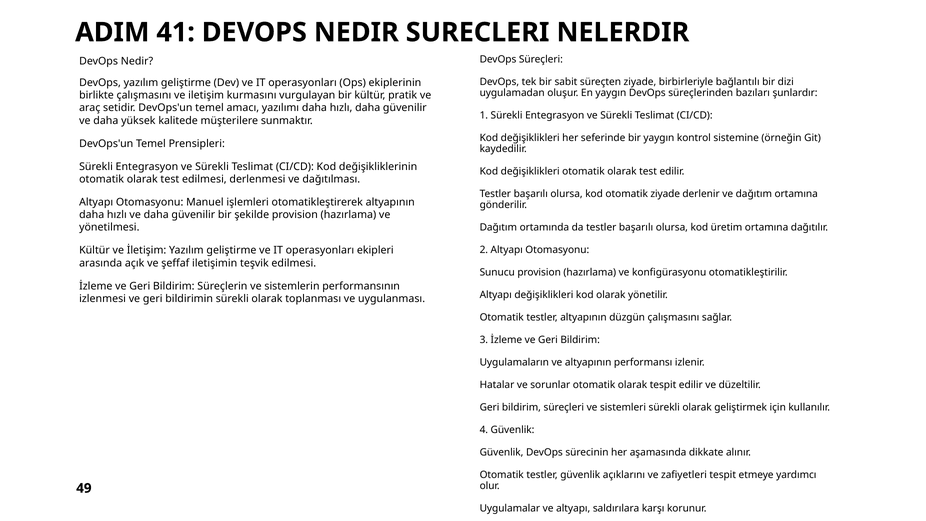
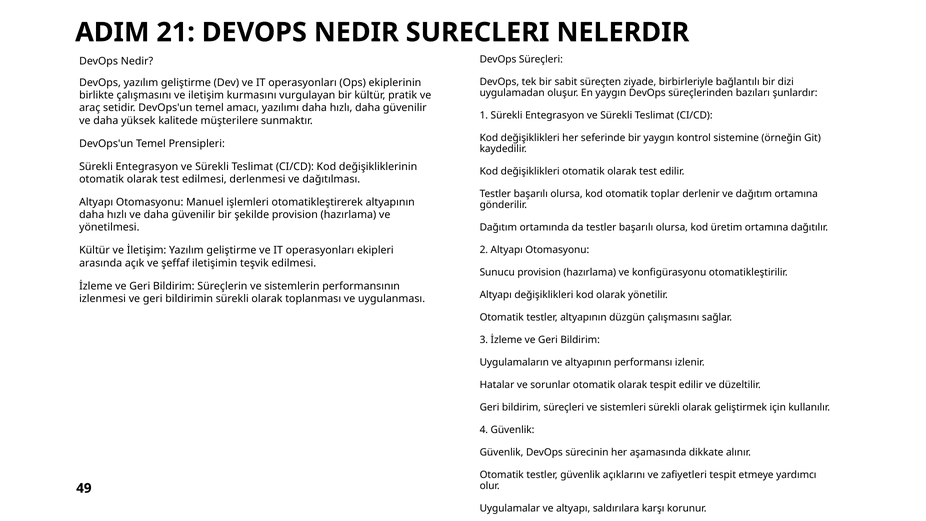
41: 41 -> 21
otomatik ziyade: ziyade -> toplar
